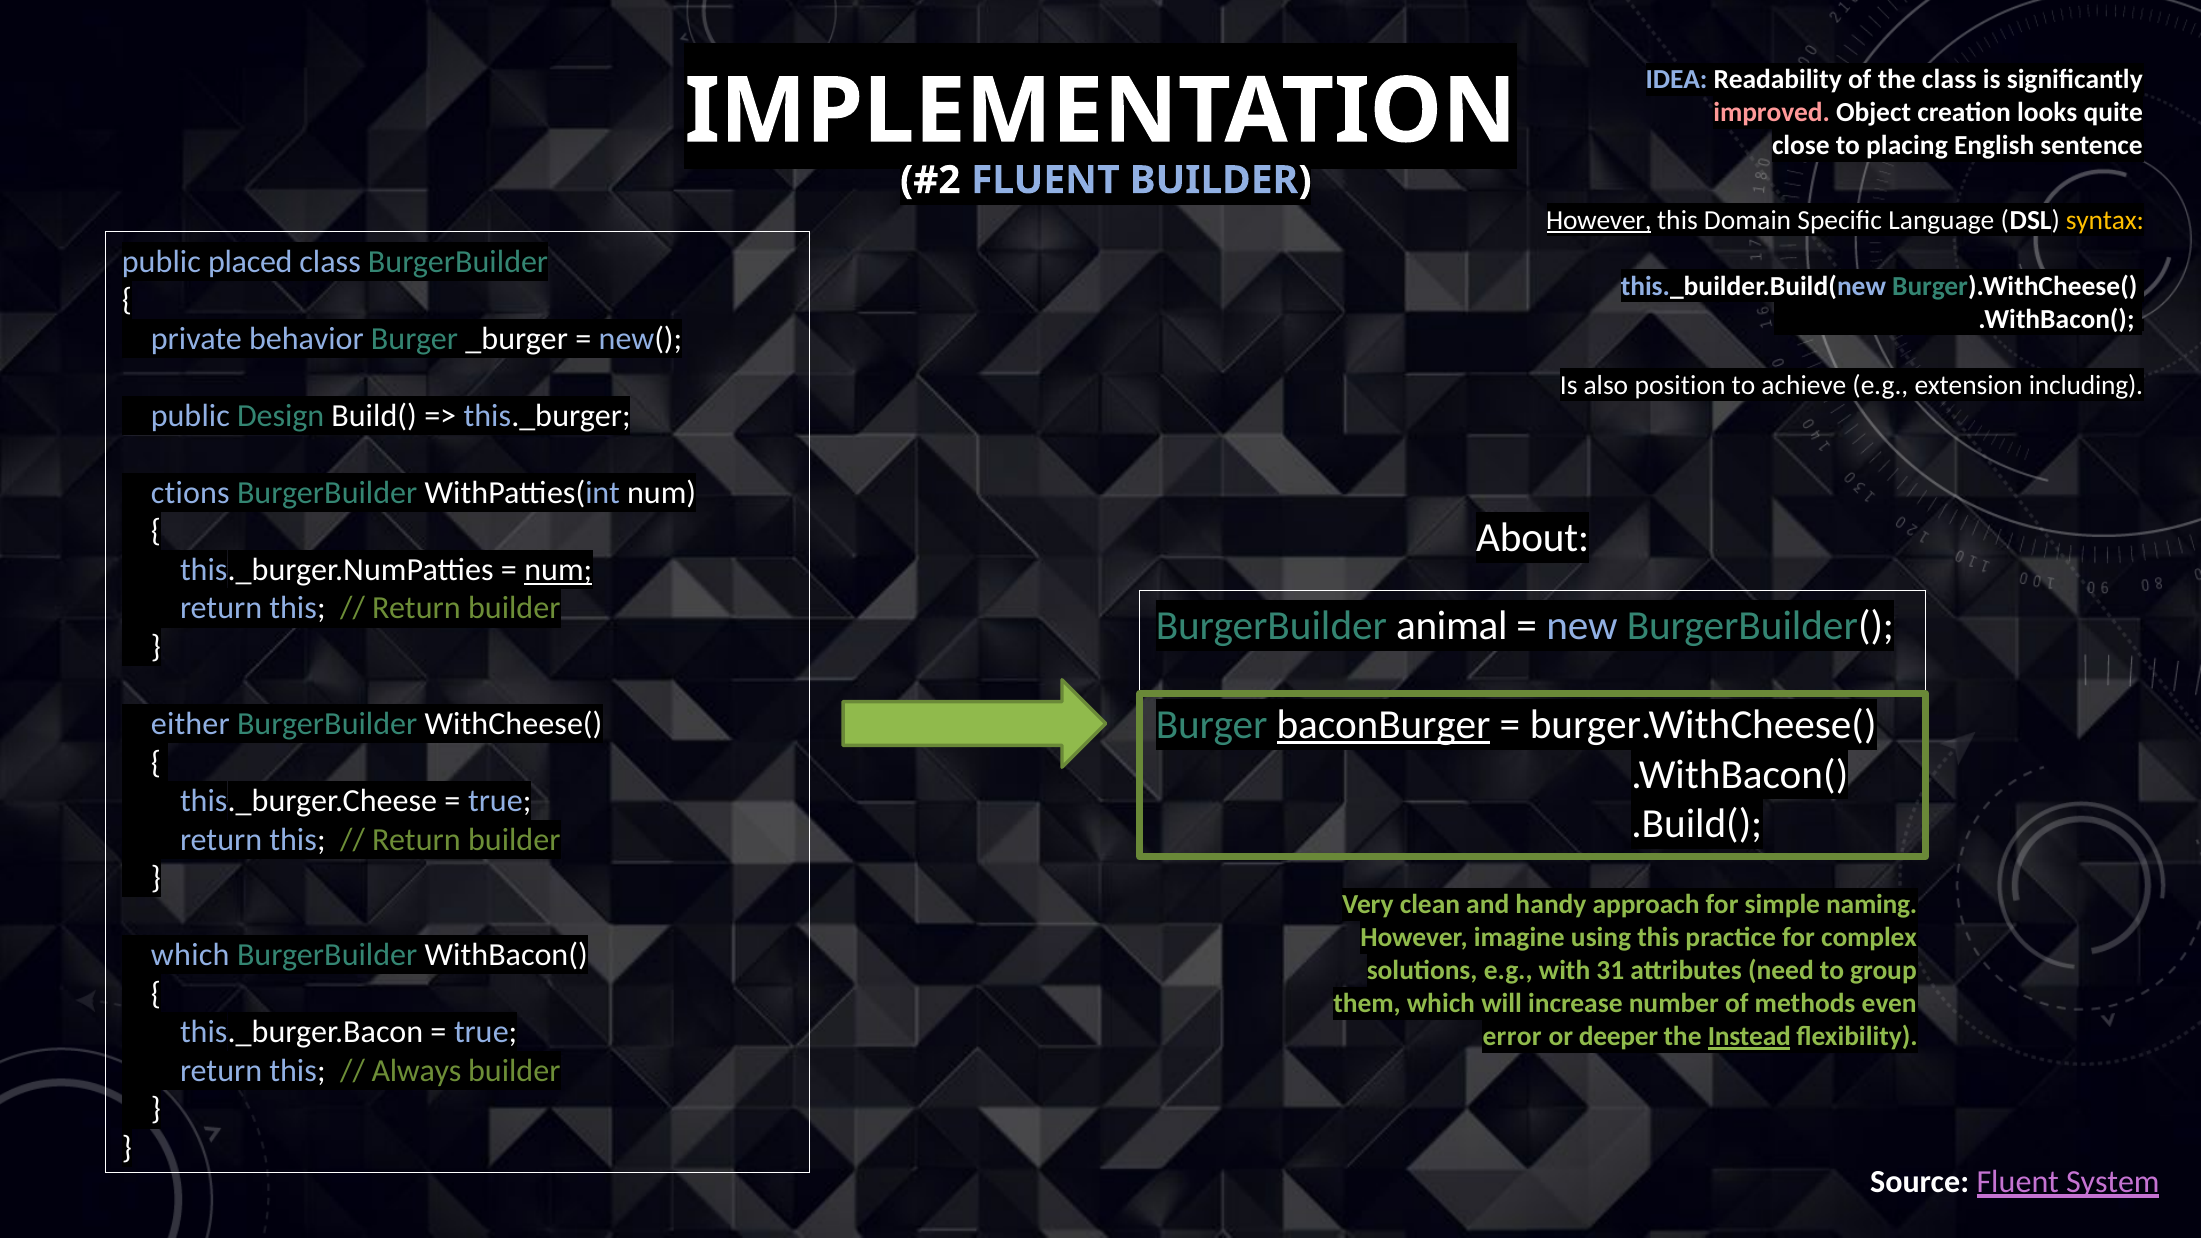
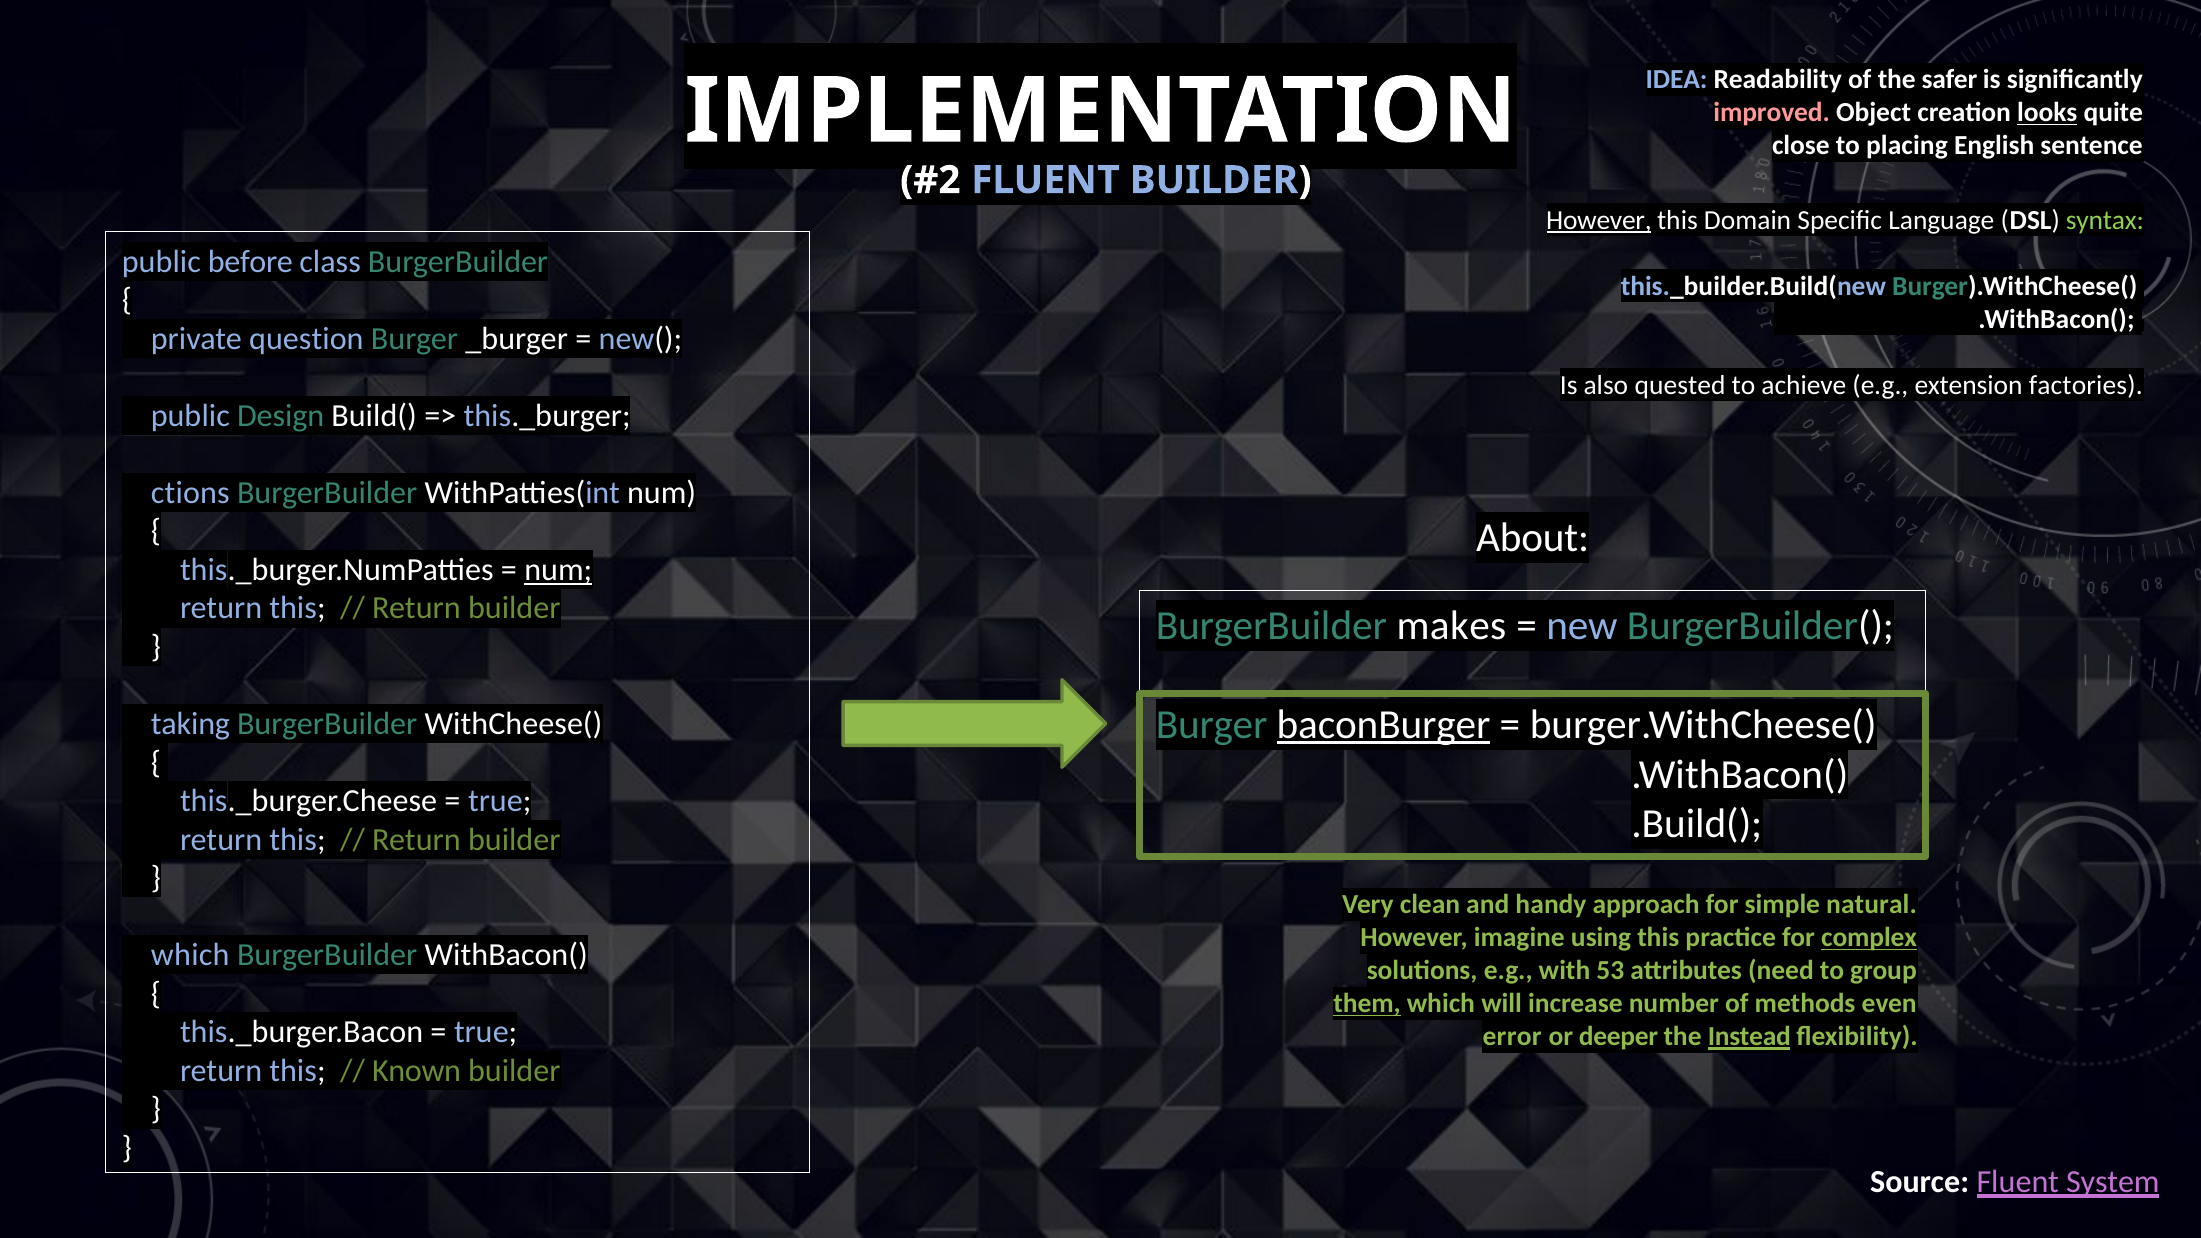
the class: class -> safer
looks underline: none -> present
syntax colour: yellow -> light green
placed: placed -> before
behavior: behavior -> question
position: position -> quested
including: including -> factories
animal: animal -> makes
either: either -> taking
naming: naming -> natural
complex underline: none -> present
31: 31 -> 53
them underline: none -> present
Always: Always -> Known
